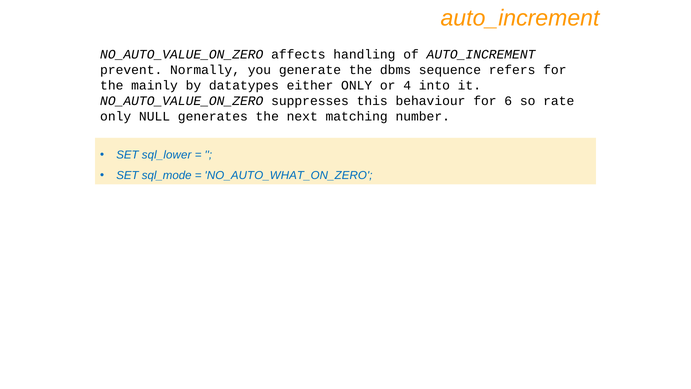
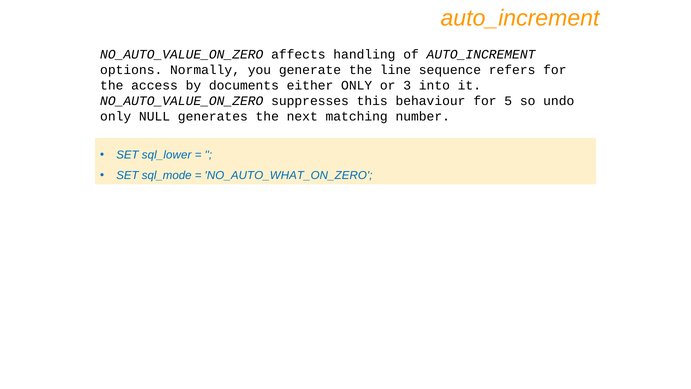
prevent: prevent -> options
dbms: dbms -> line
mainly: mainly -> access
datatypes: datatypes -> documents
4: 4 -> 3
6: 6 -> 5
rate: rate -> undo
